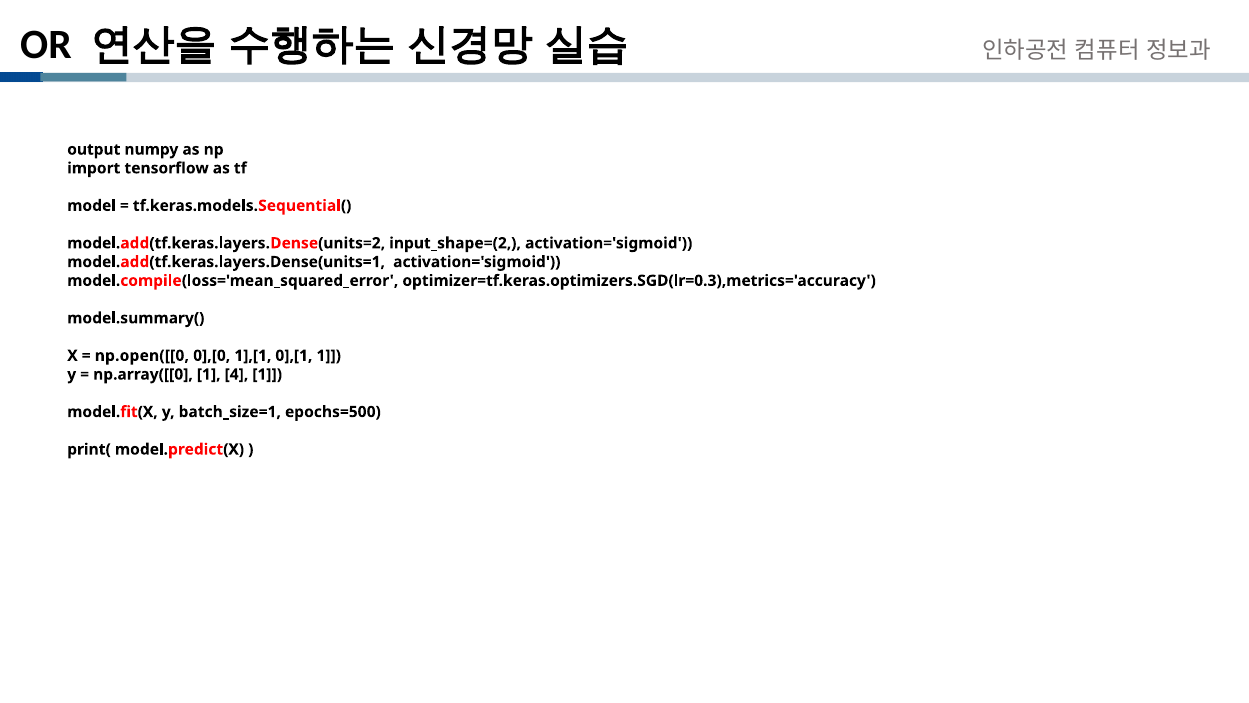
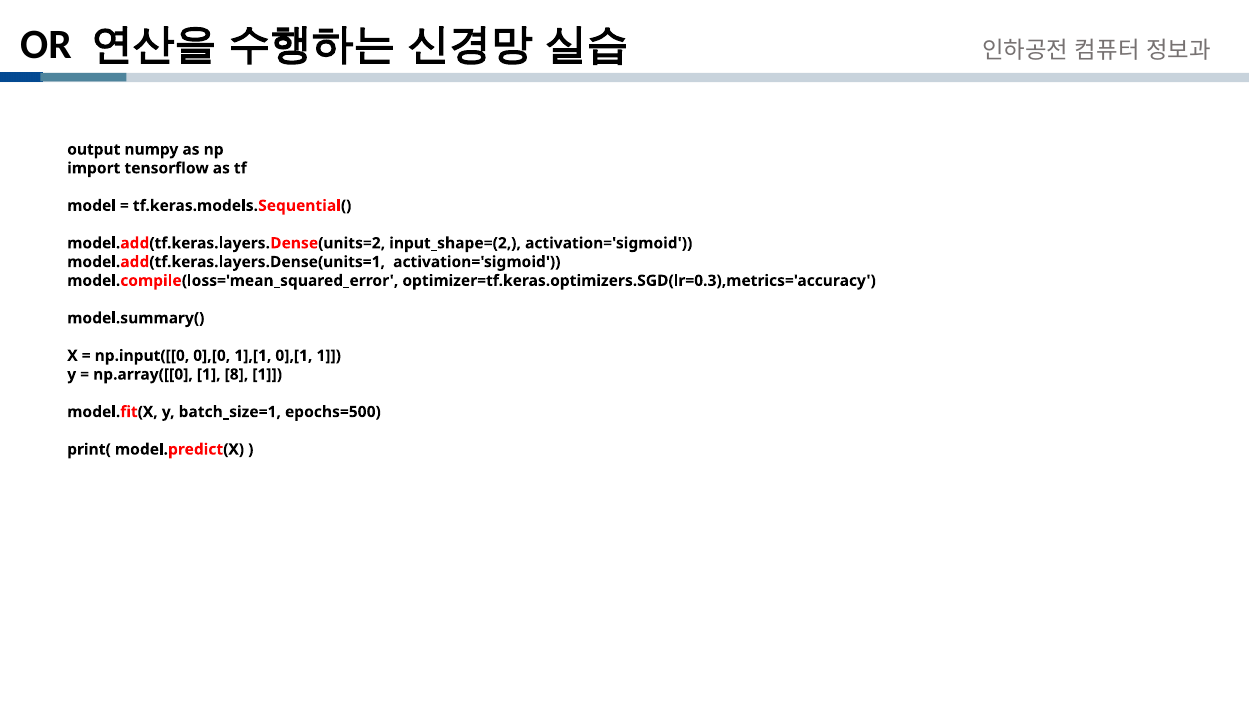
np.open([[0: np.open([[0 -> np.input([[0
4: 4 -> 8
